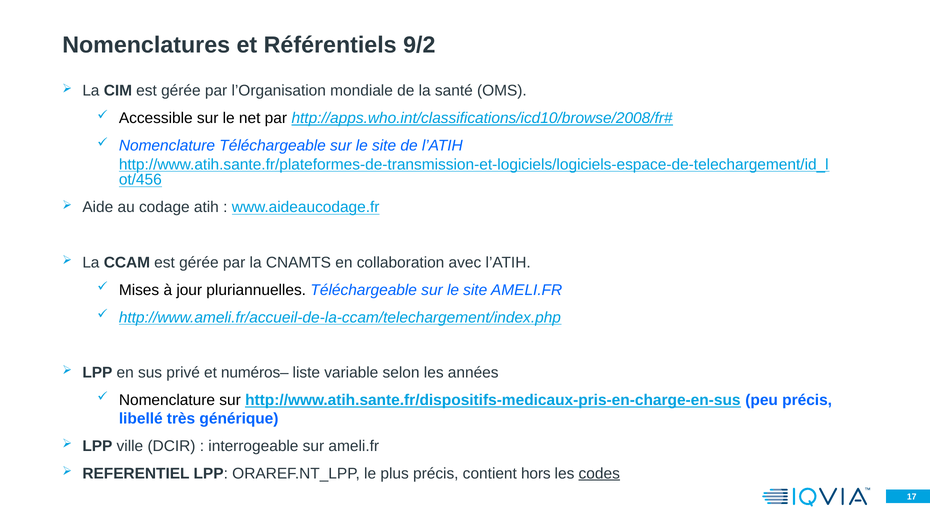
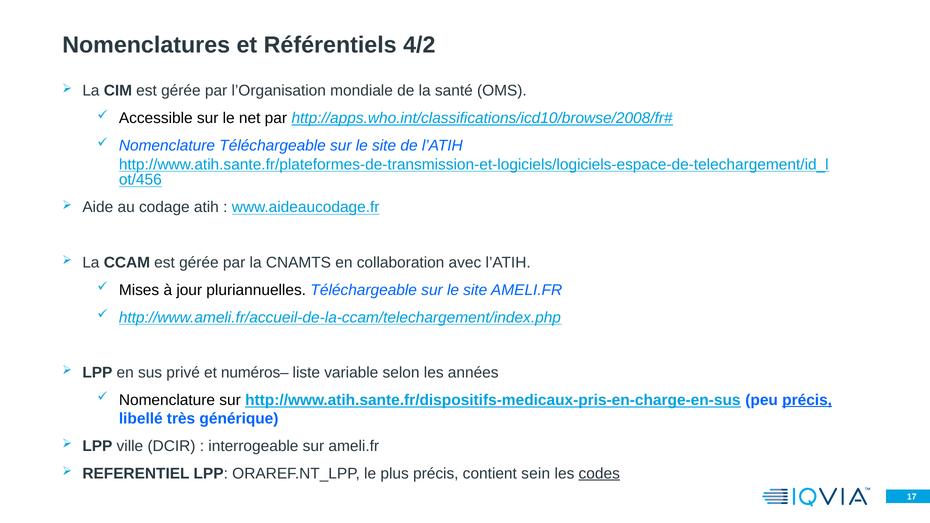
9/2: 9/2 -> 4/2
précis at (807, 400) underline: none -> present
hors: hors -> sein
